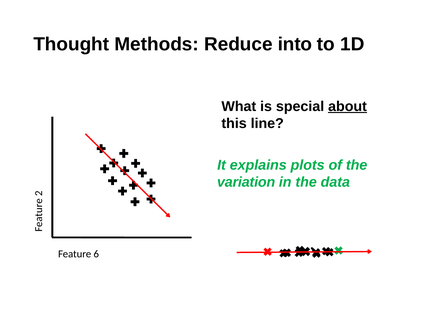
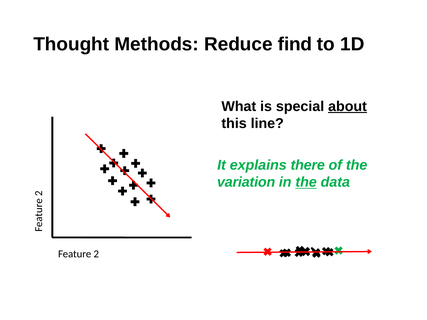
into: into -> find
plots: plots -> there
the at (306, 182) underline: none -> present
Feature 6: 6 -> 2
